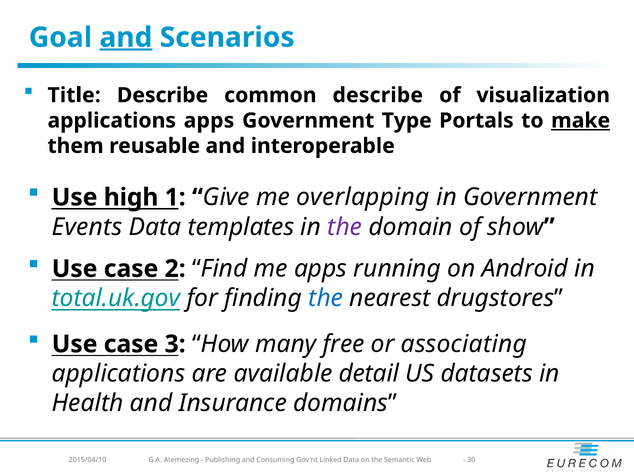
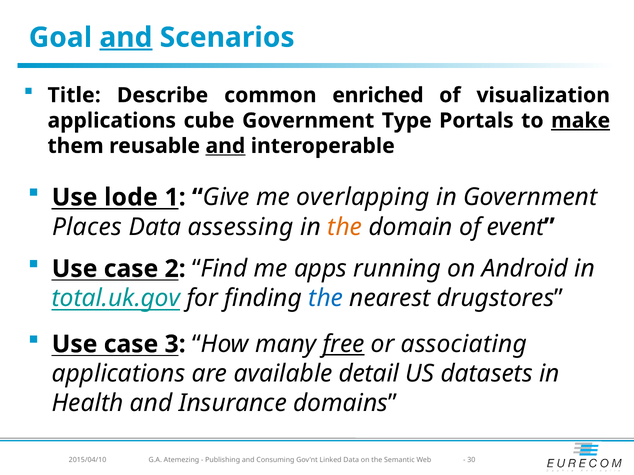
common describe: describe -> enriched
applications apps: apps -> cube
and at (225, 146) underline: none -> present
high: high -> lode
Events: Events -> Places
templates: templates -> assessing
the at (345, 227) colour: purple -> orange
show: show -> event
free underline: none -> present
